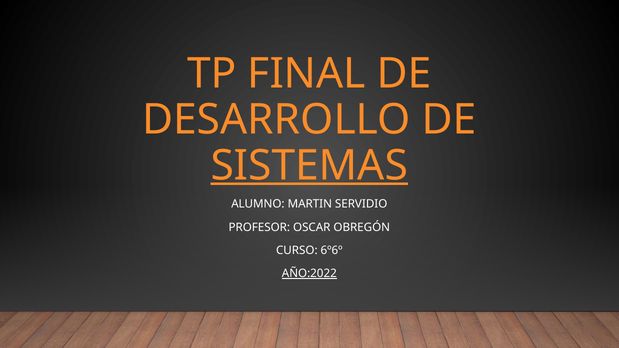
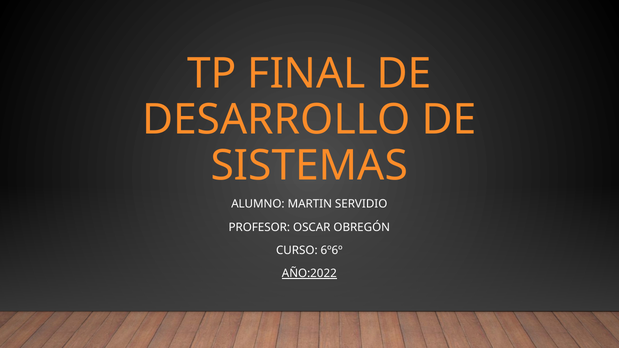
SISTEMAS underline: present -> none
